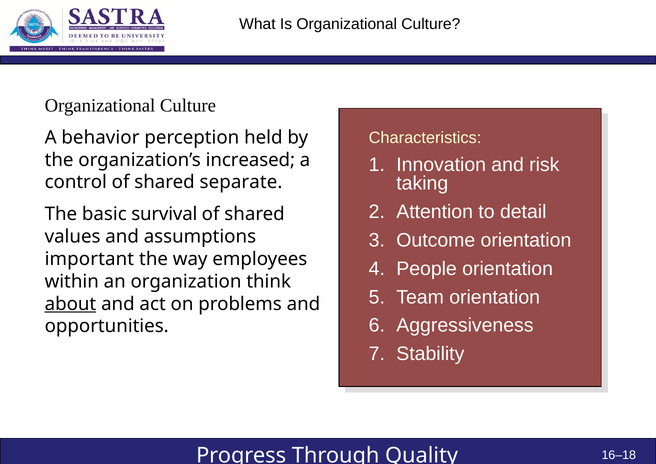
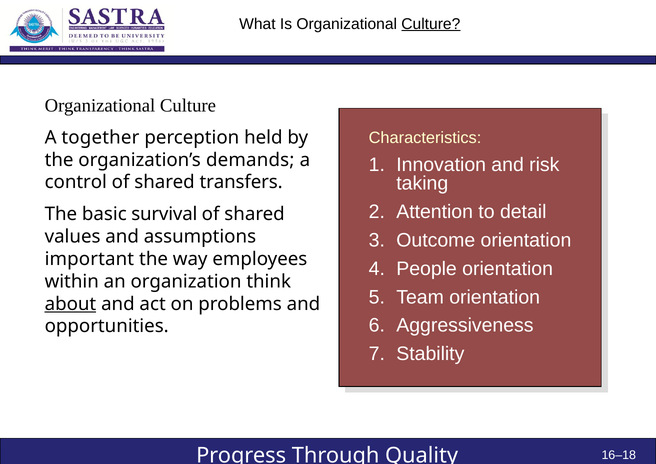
Culture at (431, 24) underline: none -> present
behavior: behavior -> together
increased: increased -> demands
separate: separate -> transfers
